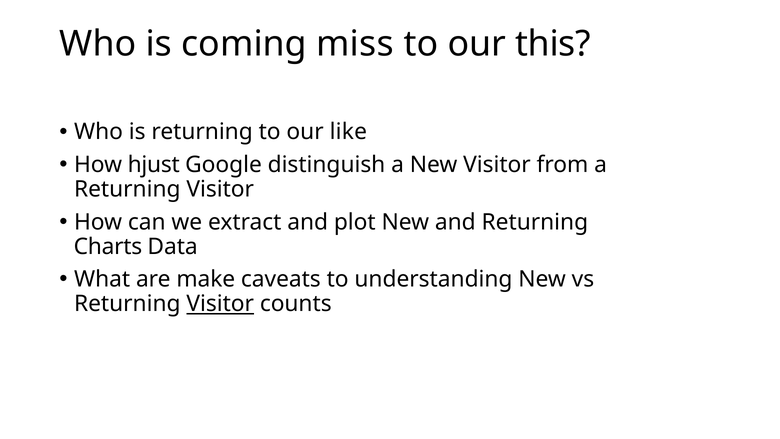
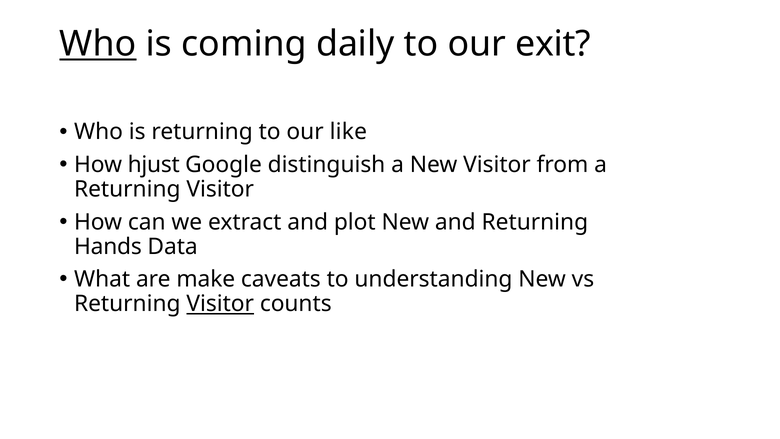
Who at (98, 44) underline: none -> present
miss: miss -> daily
this: this -> exit
Charts: Charts -> Hands
